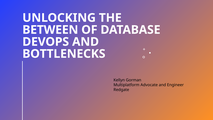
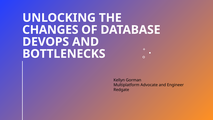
BETWEEN: BETWEEN -> CHANGES
